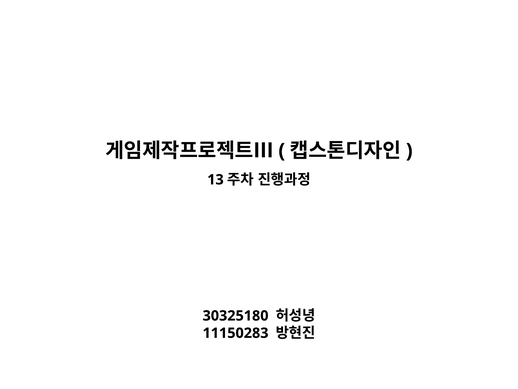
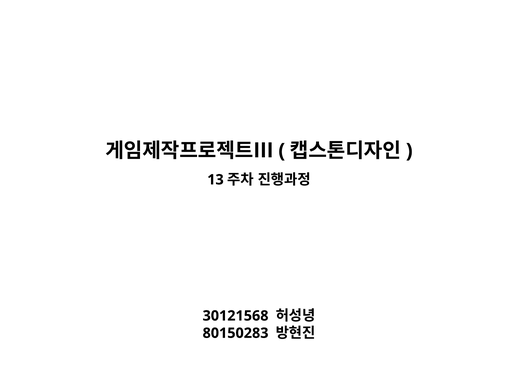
30325180: 30325180 -> 30121568
11150283: 11150283 -> 80150283
